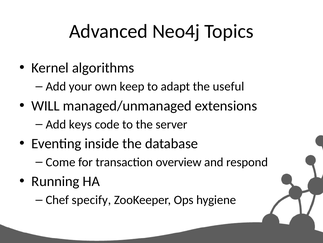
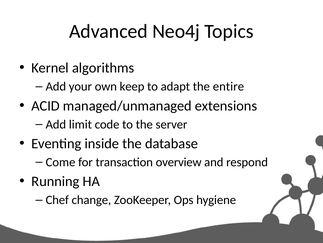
useful: useful -> entire
WILL: WILL -> ACID
keys: keys -> limit
specify: specify -> change
